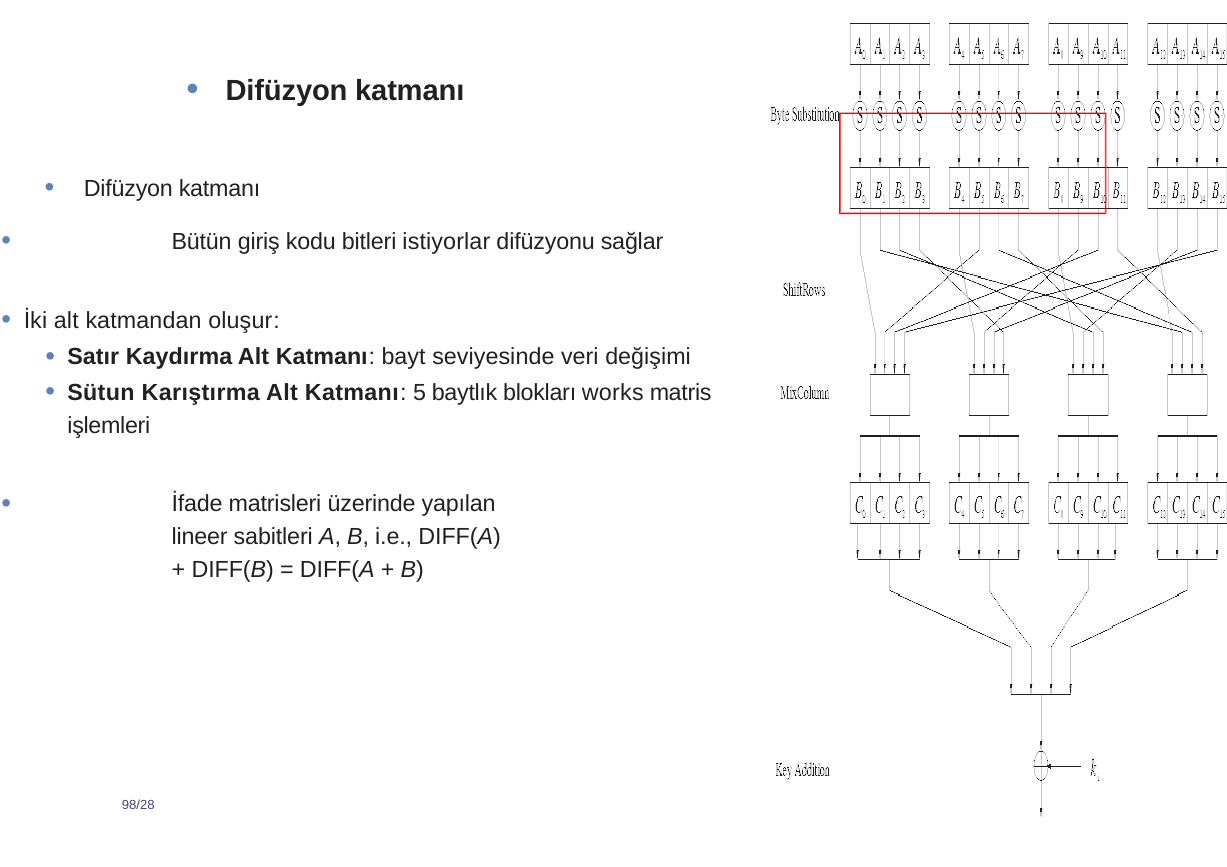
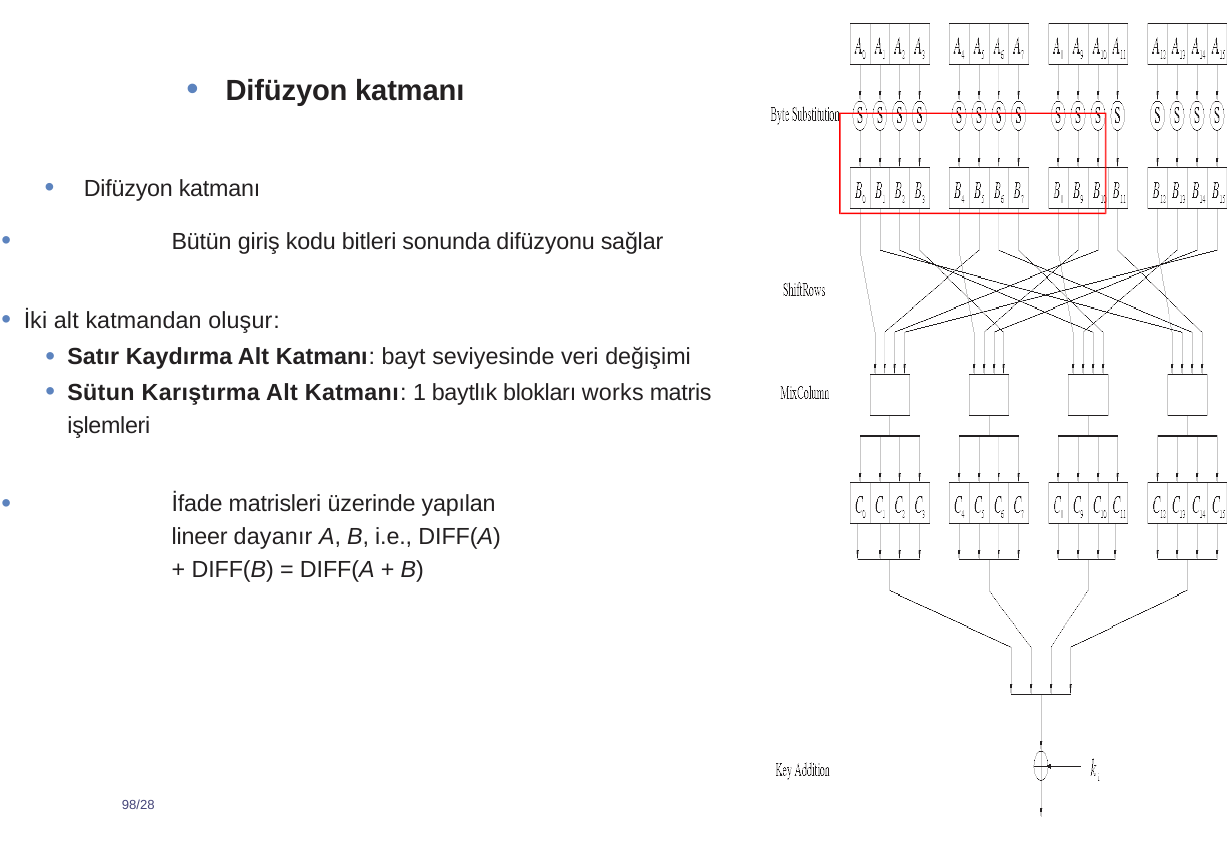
istiyorlar: istiyorlar -> sonunda
5: 5 -> 1
sabitleri: sabitleri -> dayanır
